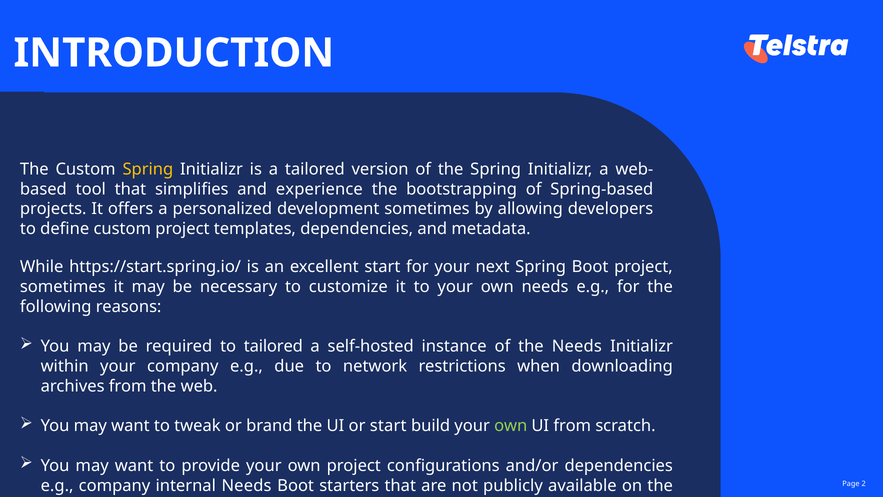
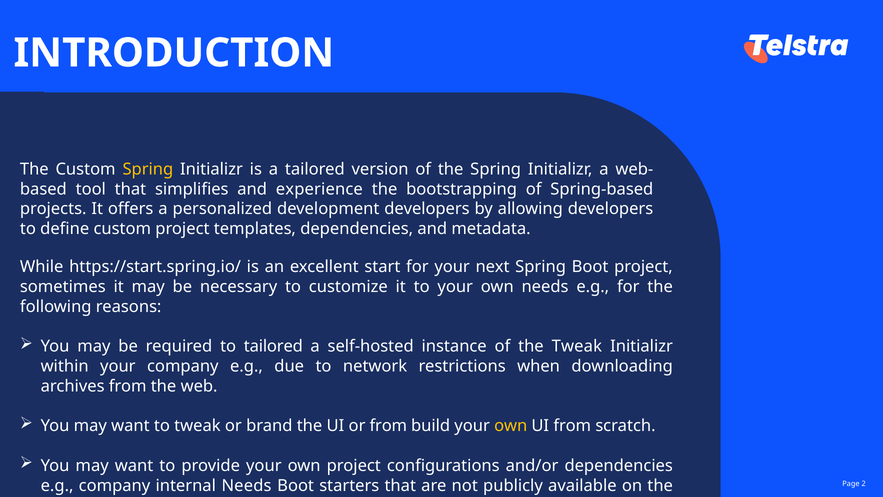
development sometimes: sometimes -> developers
the Needs: Needs -> Tweak
or start: start -> from
own at (511, 426) colour: light green -> yellow
